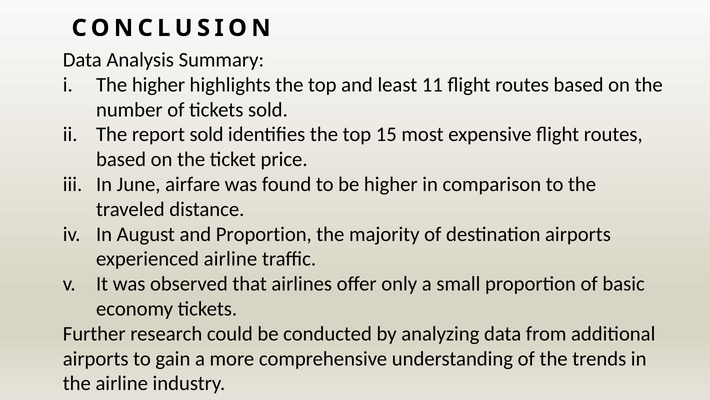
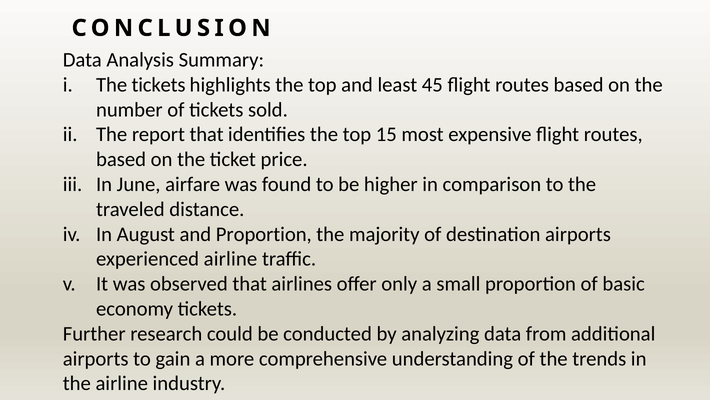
The higher: higher -> tickets
11: 11 -> 45
report sold: sold -> that
